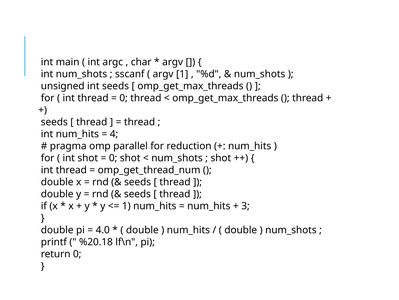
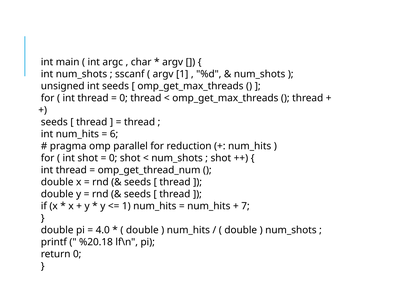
4: 4 -> 6
3: 3 -> 7
